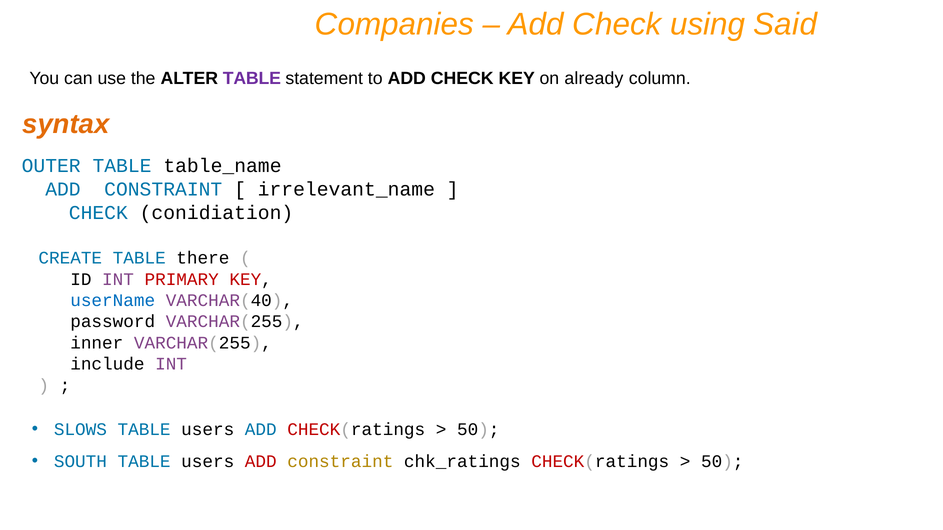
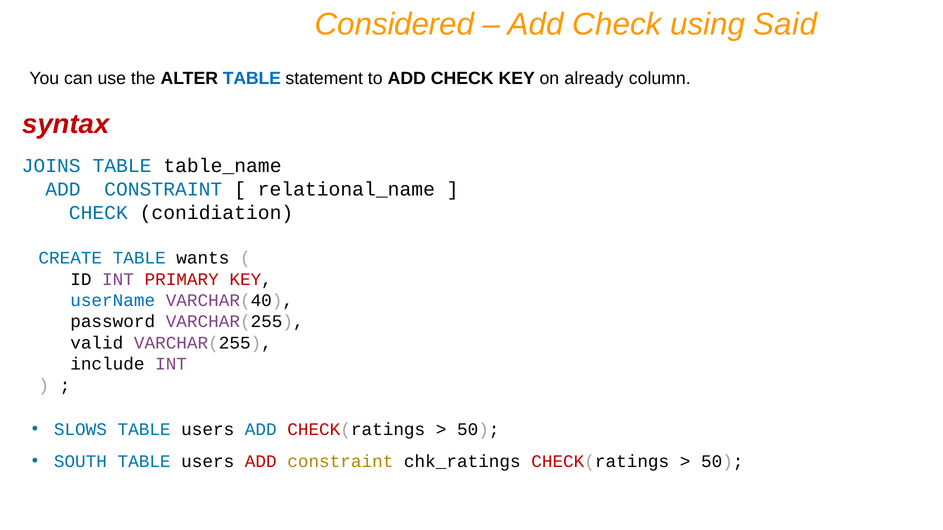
Companies: Companies -> Considered
TABLE at (252, 79) colour: purple -> blue
syntax colour: orange -> red
OUTER: OUTER -> JOINS
irrelevant_name: irrelevant_name -> relational_name
there: there -> wants
inner: inner -> valid
